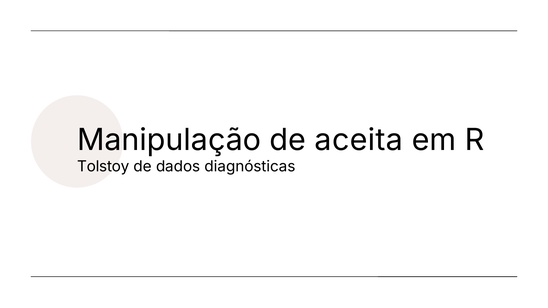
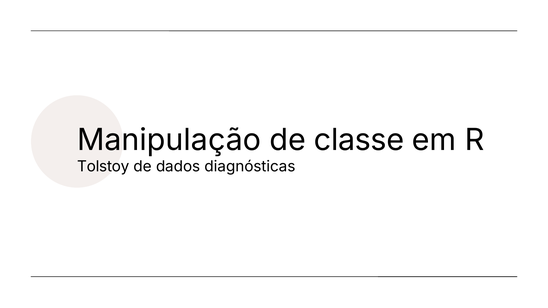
aceita: aceita -> classe
